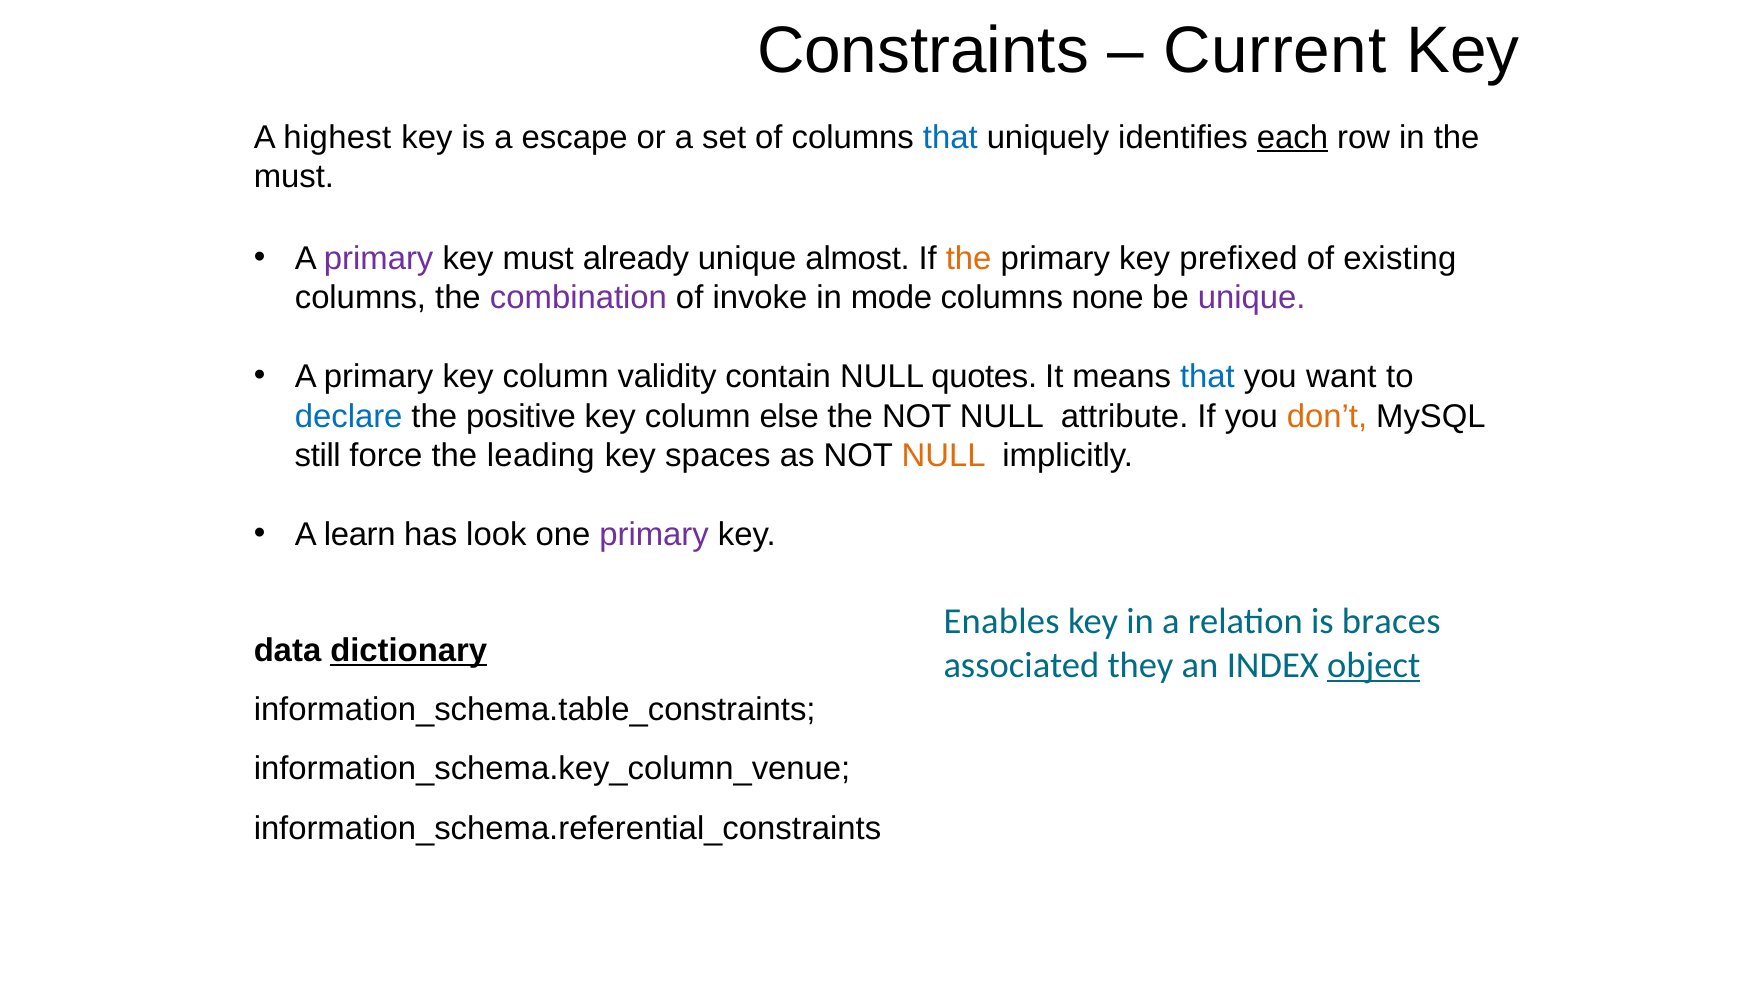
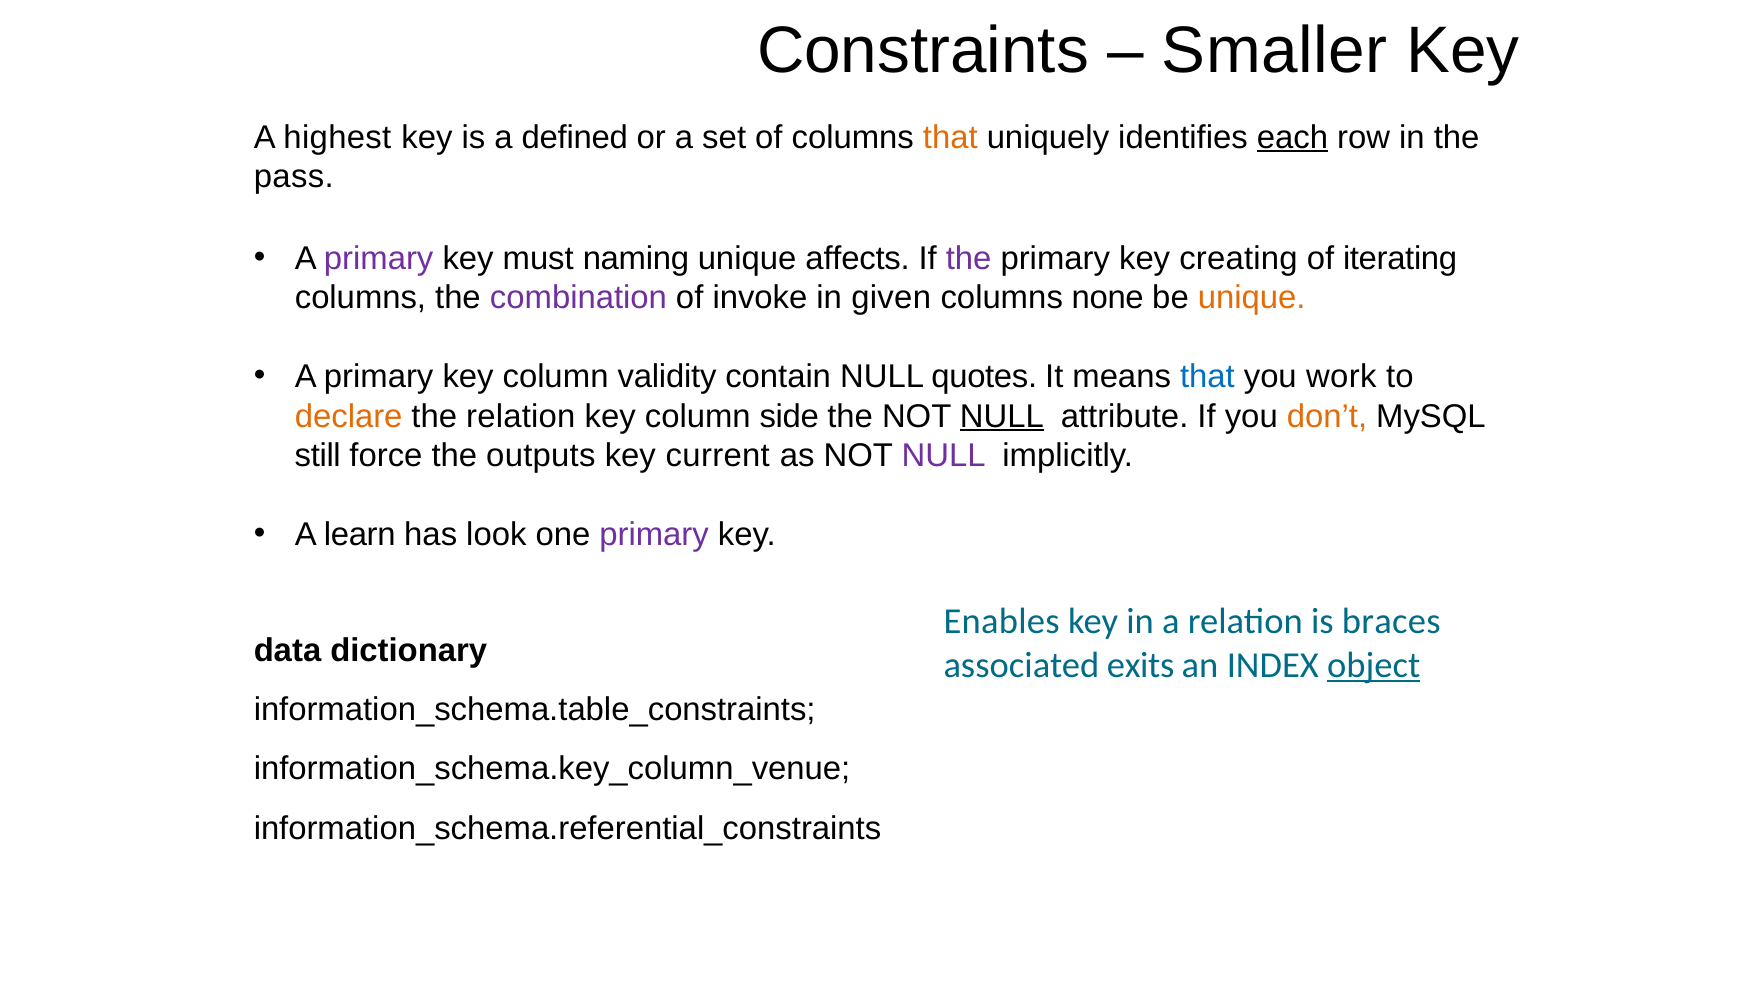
Current: Current -> Smaller
escape: escape -> defined
that at (950, 137) colour: blue -> orange
must at (294, 177): must -> pass
already: already -> naming
almost: almost -> affects
the at (969, 258) colour: orange -> purple
prefixed: prefixed -> creating
existing: existing -> iterating
mode: mode -> given
unique at (1252, 298) colour: purple -> orange
want: want -> work
declare colour: blue -> orange
the positive: positive -> relation
else: else -> side
NULL at (1002, 416) underline: none -> present
leading: leading -> outputs
spaces: spaces -> current
NULL at (944, 456) colour: orange -> purple
dictionary underline: present -> none
they: they -> exits
